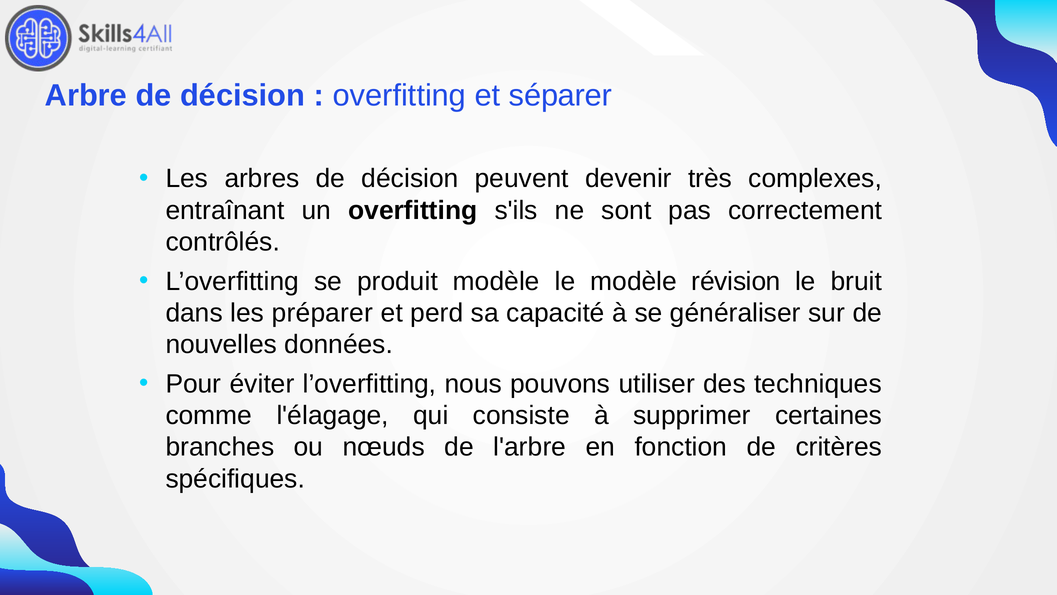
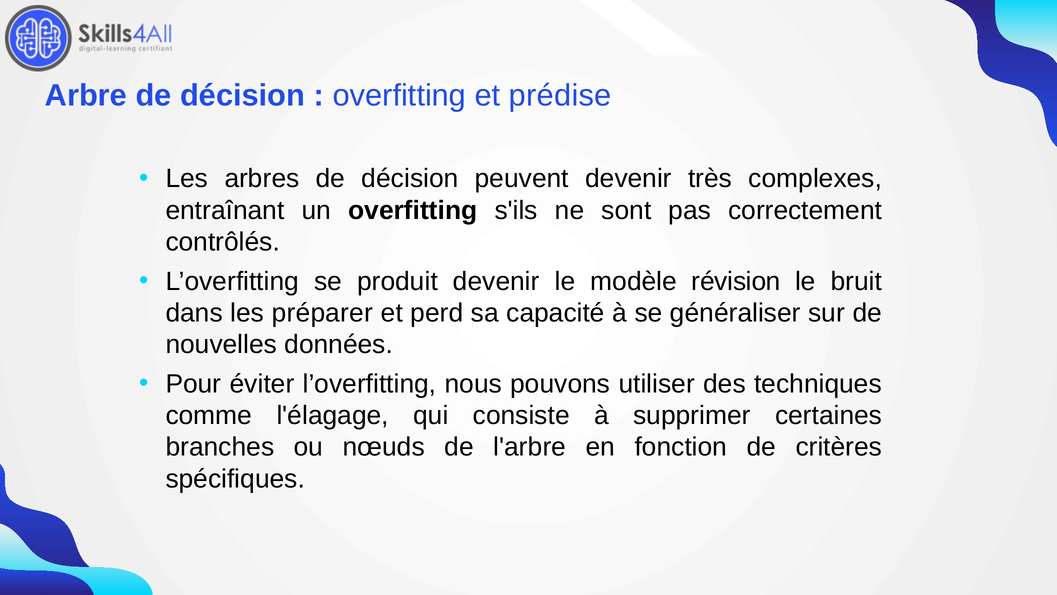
séparer: séparer -> prédise
produit modèle: modèle -> devenir
